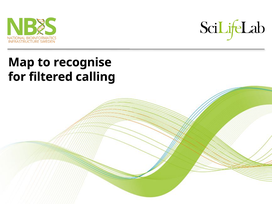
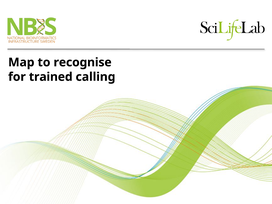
filtered: filtered -> trained
